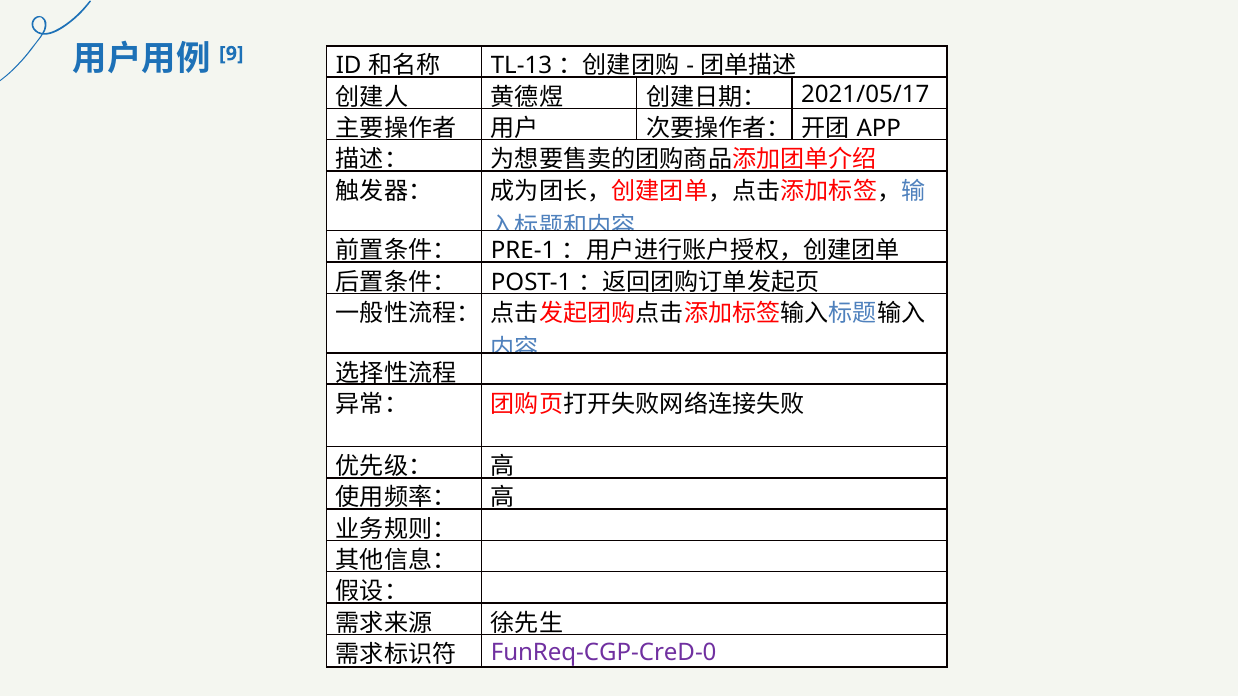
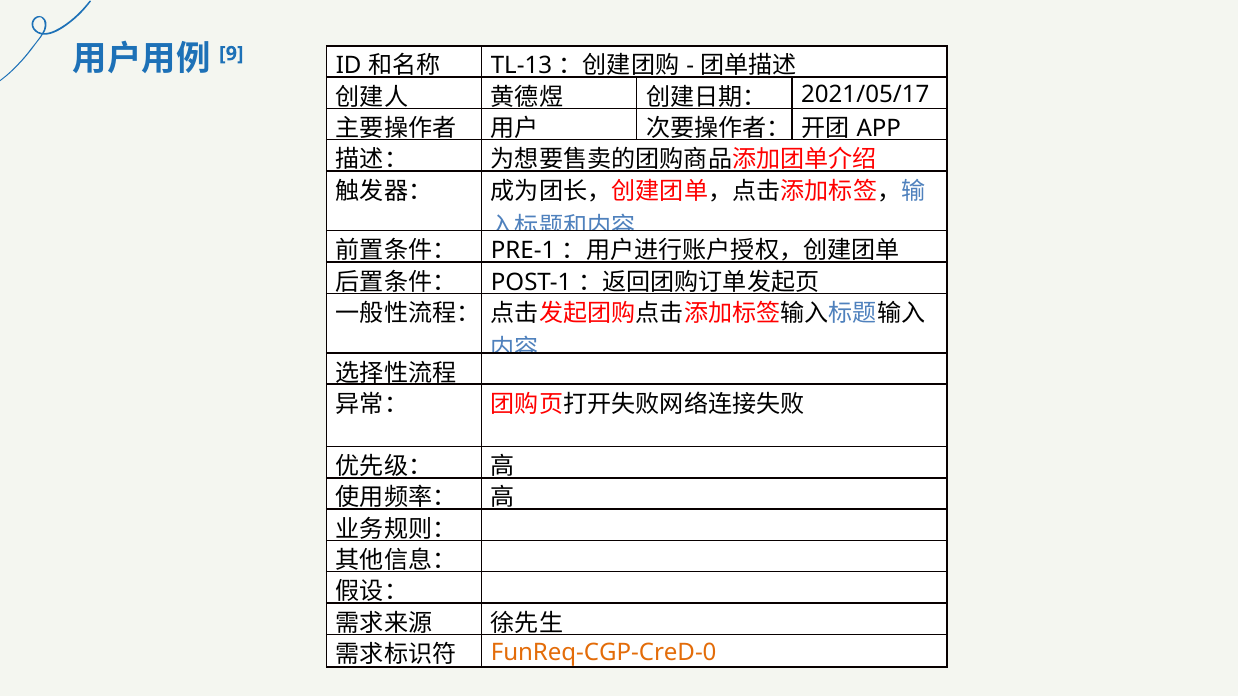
FunReq-CGP-CreD-0 colour: purple -> orange
